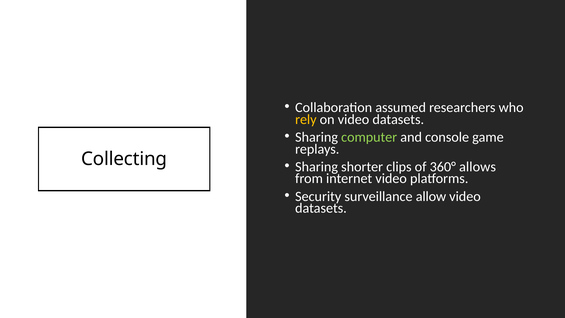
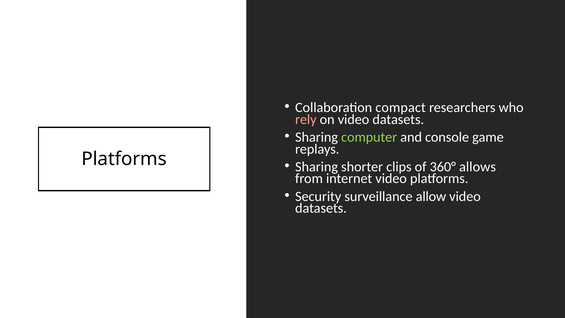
assumed: assumed -> compact
rely colour: yellow -> pink
Collecting at (124, 159): Collecting -> Platforms
